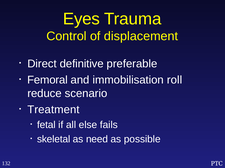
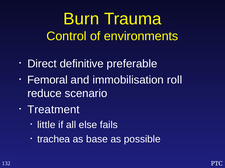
Eyes: Eyes -> Burn
displacement: displacement -> environments
fetal: fetal -> little
skeletal: skeletal -> trachea
need: need -> base
